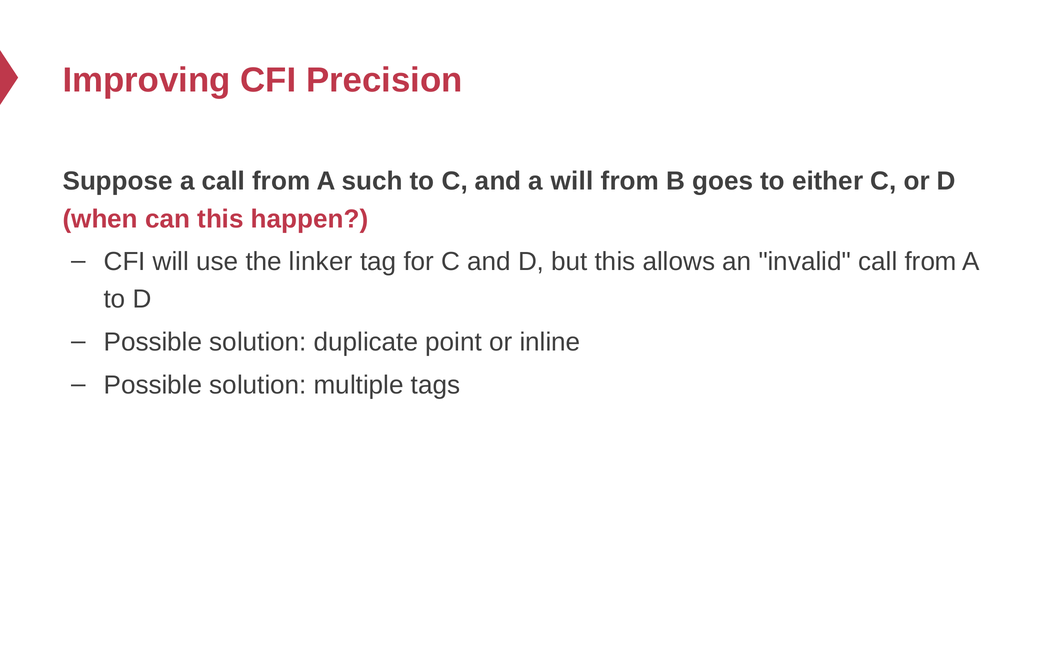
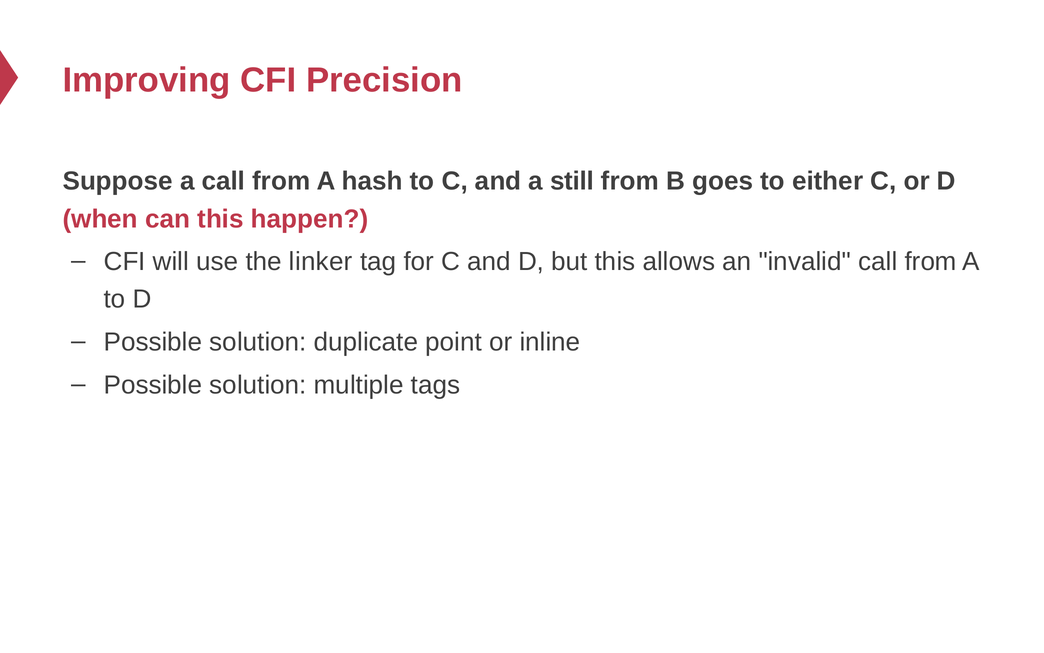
such: such -> hash
a will: will -> still
